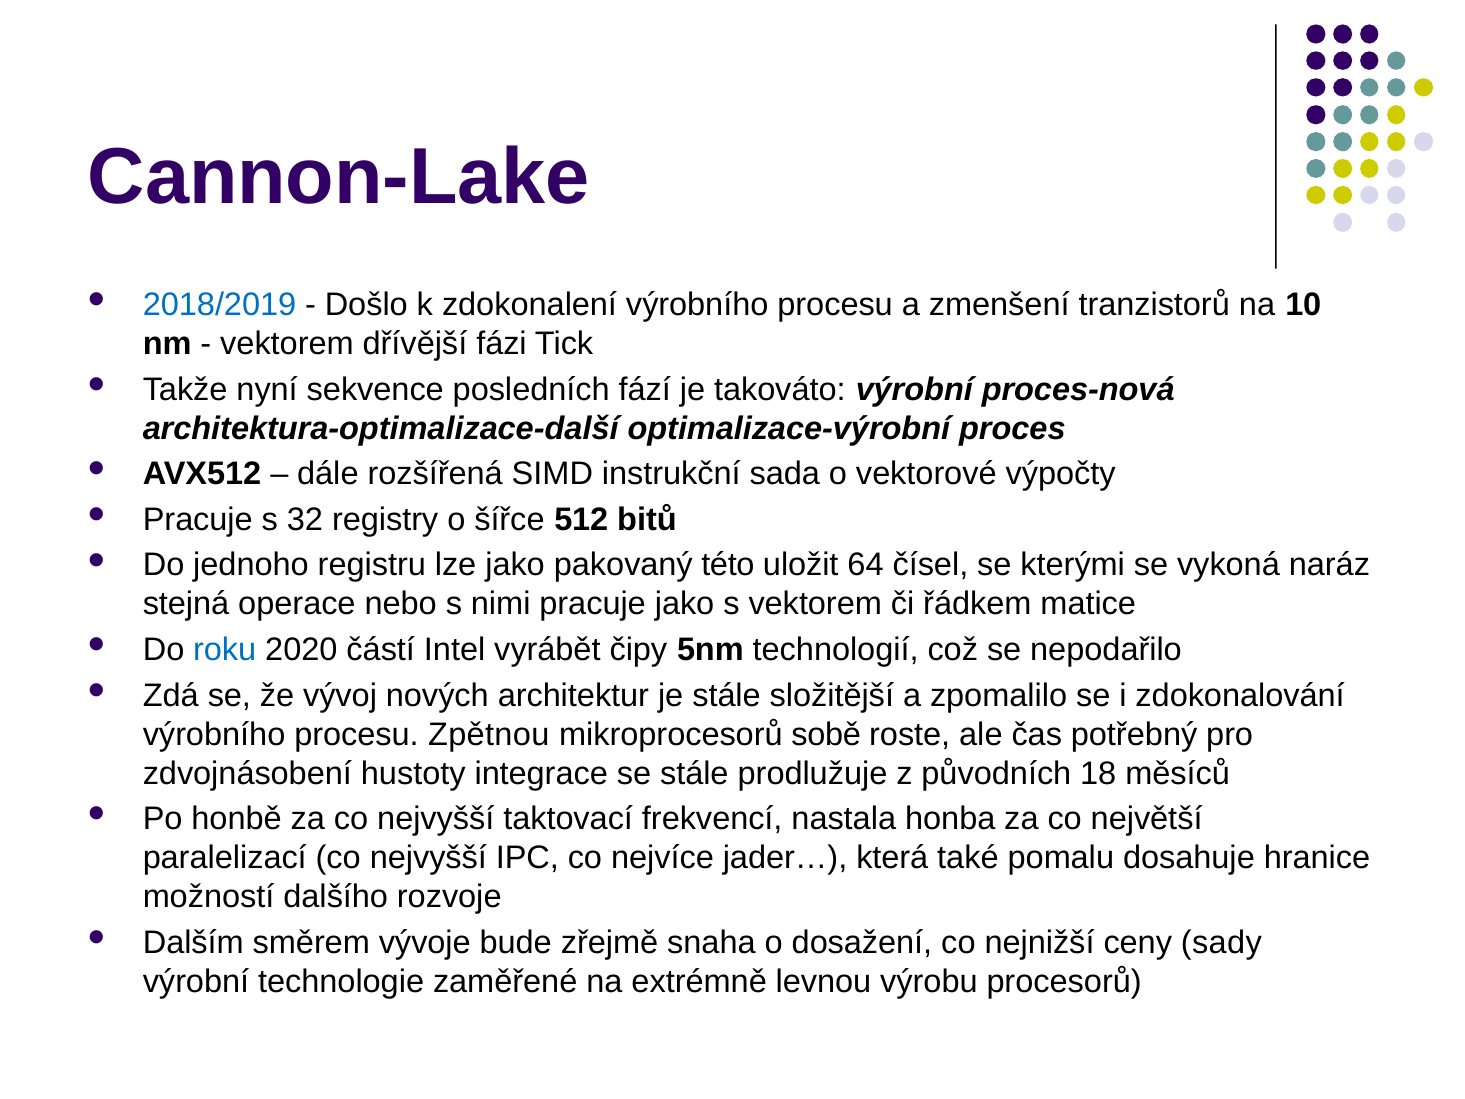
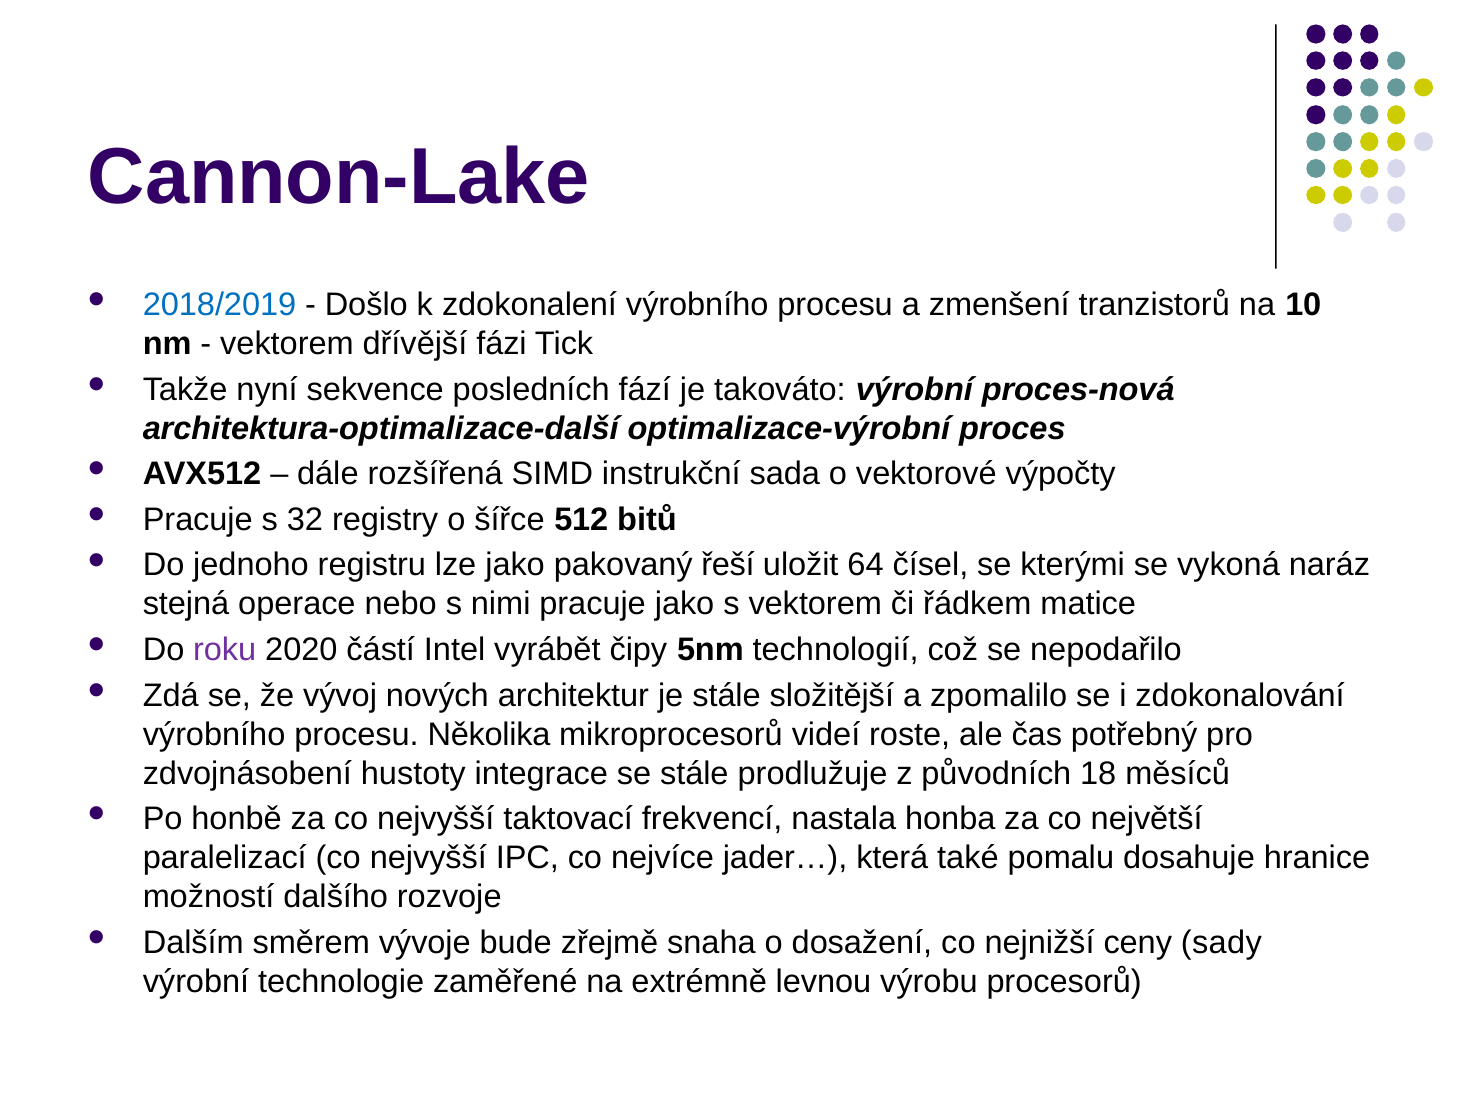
této: této -> řeší
roku colour: blue -> purple
Zpětnou: Zpětnou -> Několika
sobě: sobě -> videí
